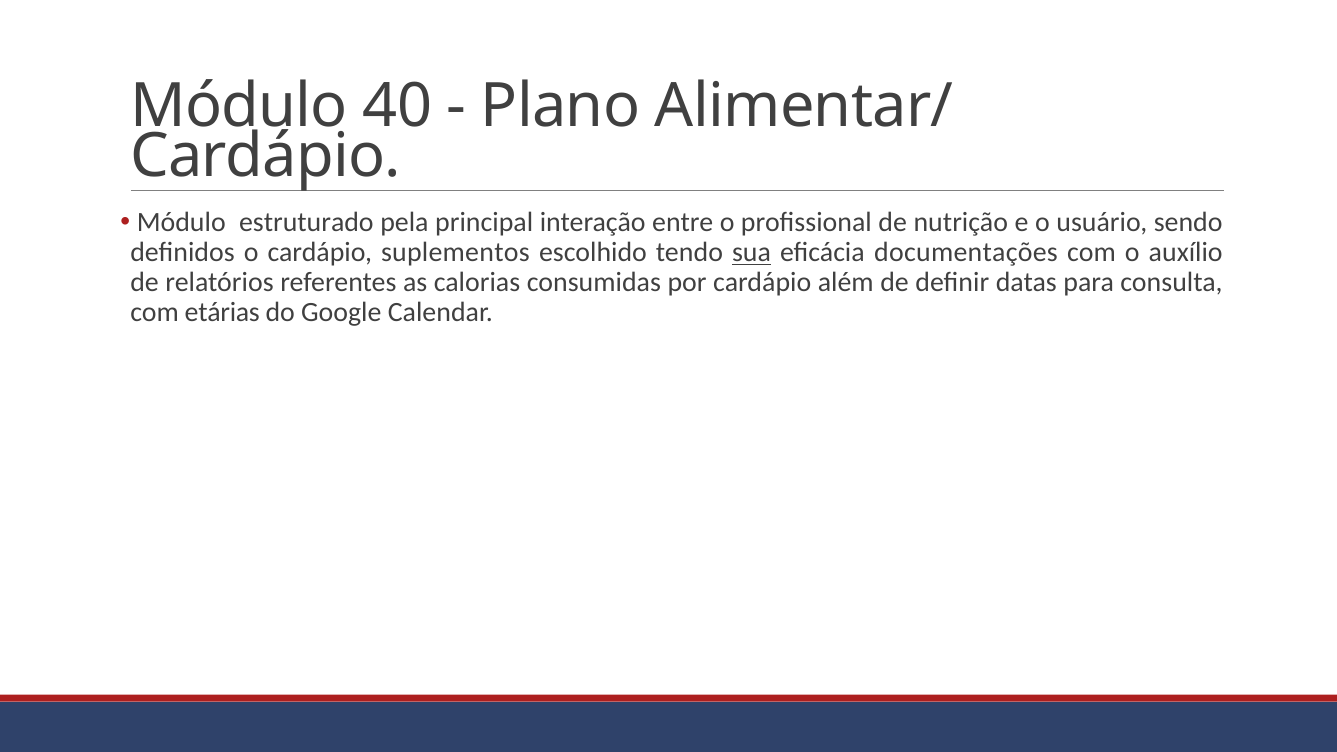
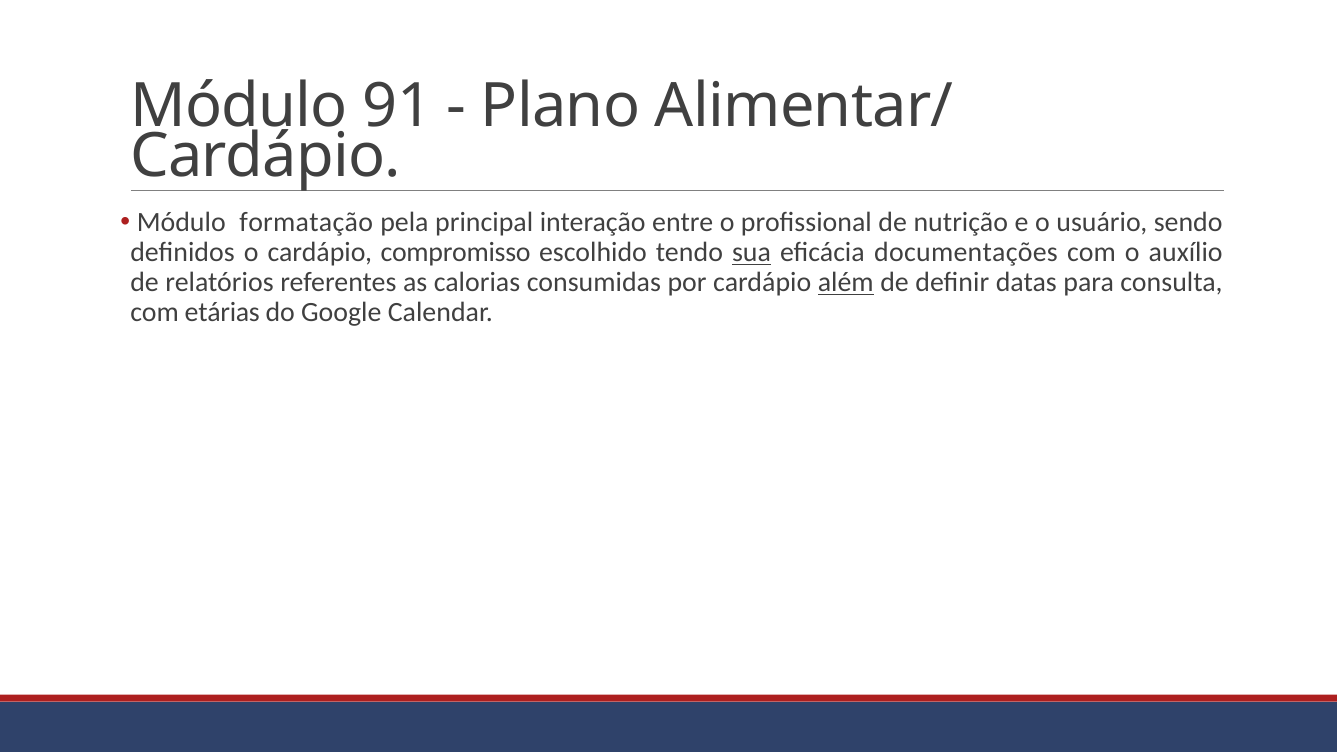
40: 40 -> 91
estruturado: estruturado -> formatação
suplementos: suplementos -> compromisso
além underline: none -> present
